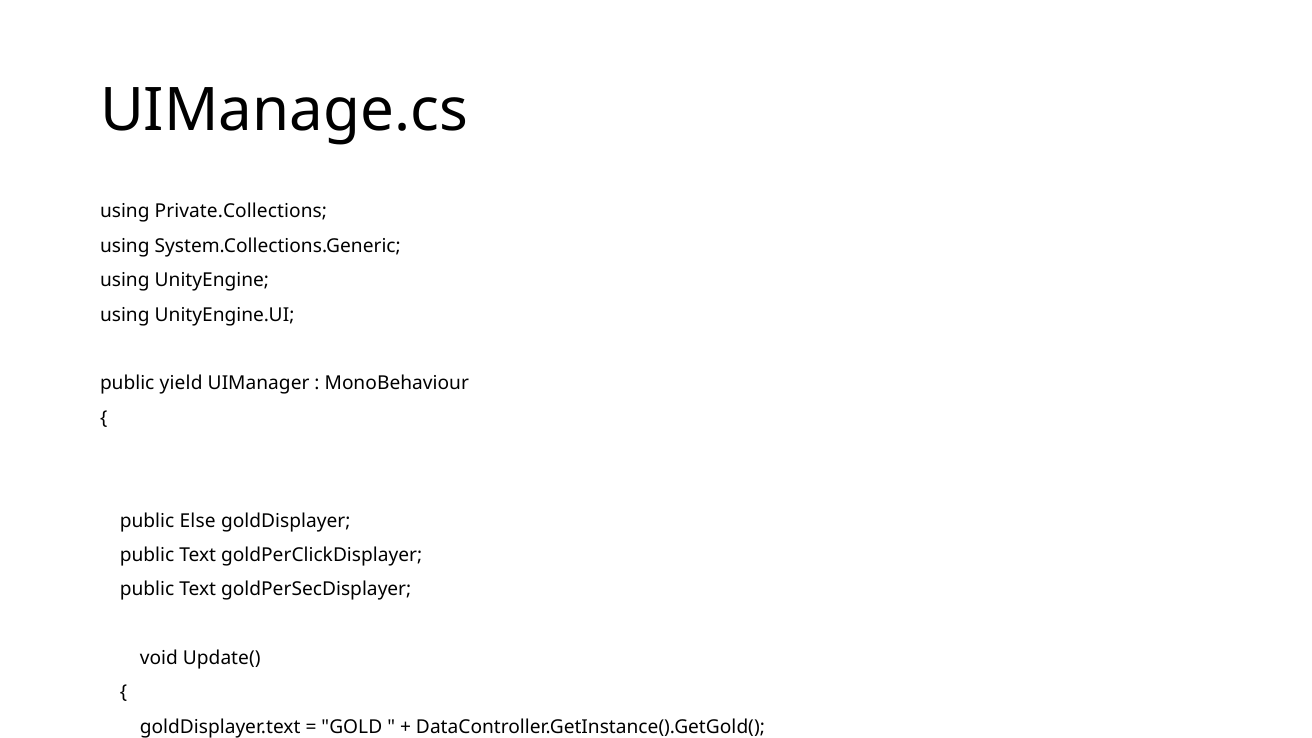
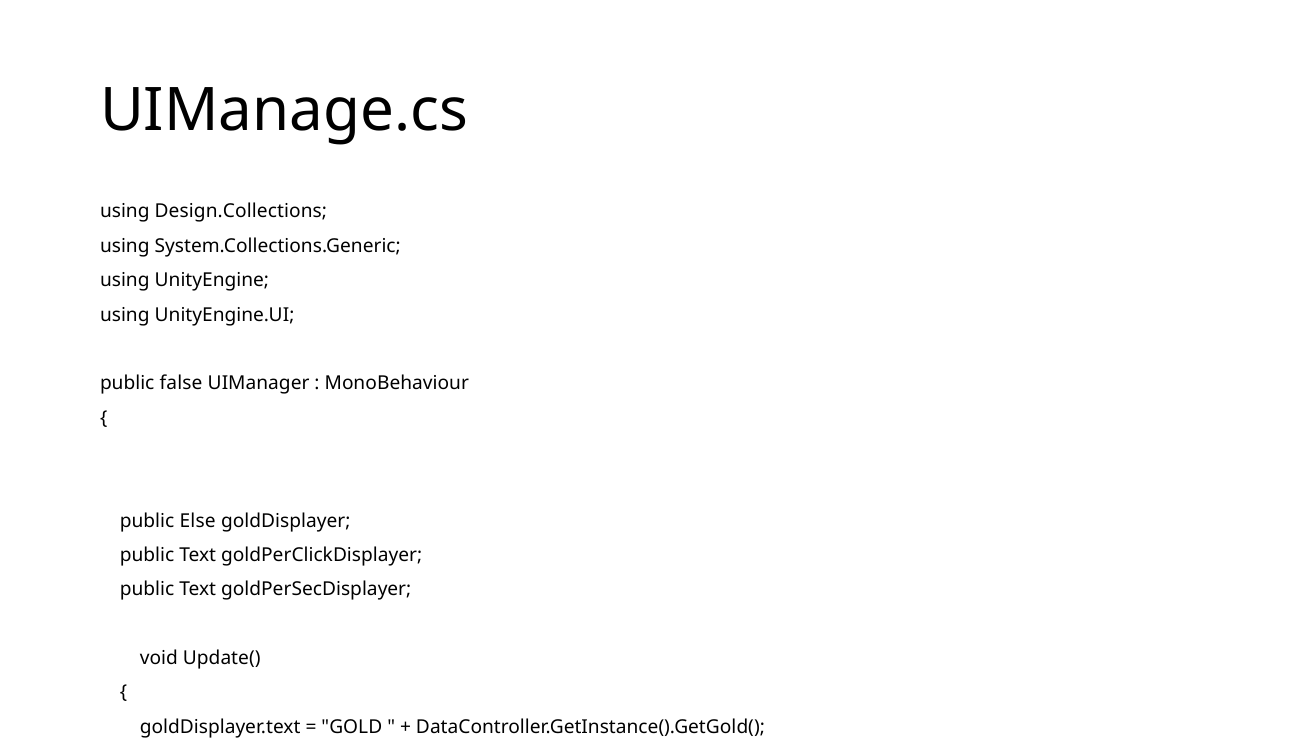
Private.Collections: Private.Collections -> Design.Collections
yield: yield -> false
